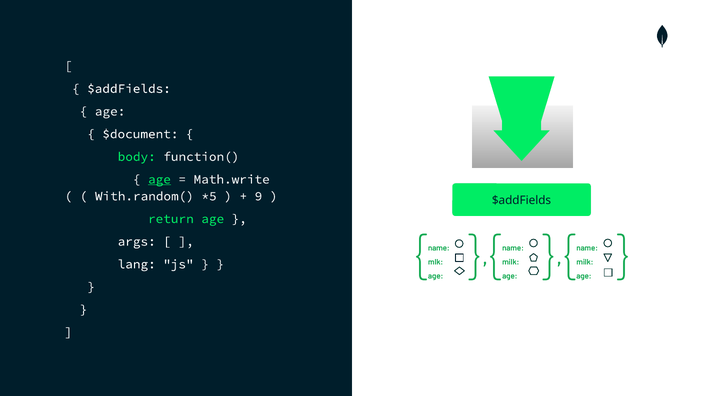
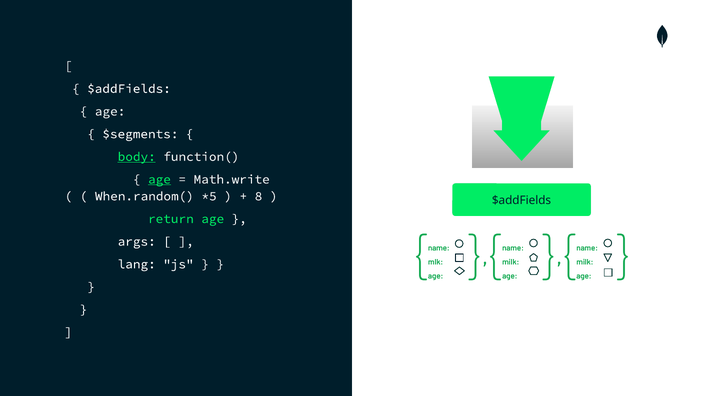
$document: $document -> $segments
body underline: none -> present
With.random(: With.random( -> When.random(
9: 9 -> 8
